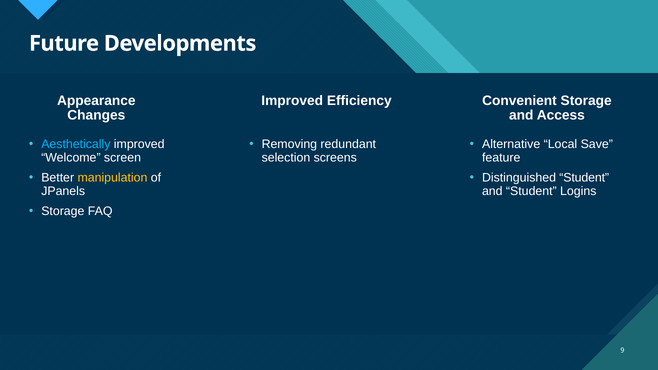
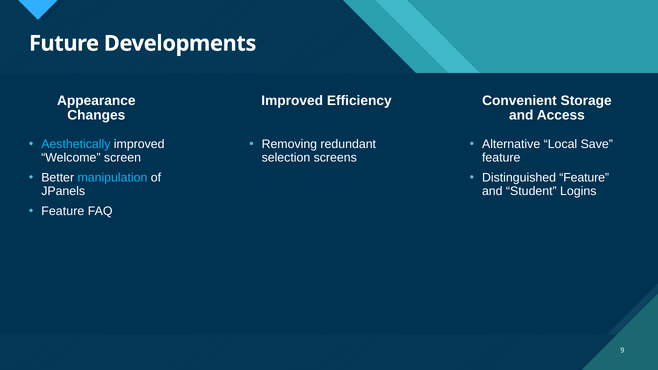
manipulation colour: yellow -> light blue
Distinguished Student: Student -> Feature
Storage at (63, 211): Storage -> Feature
